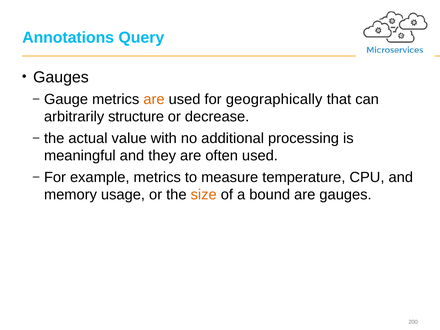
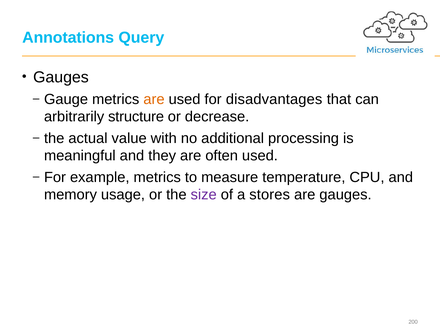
geographically: geographically -> disadvantages
size colour: orange -> purple
bound: bound -> stores
